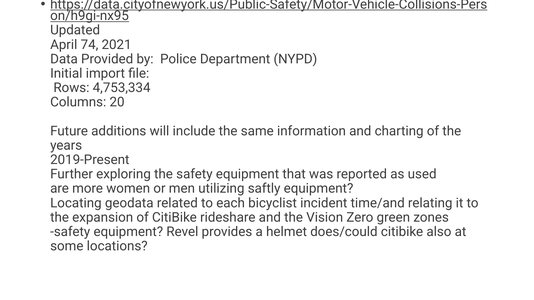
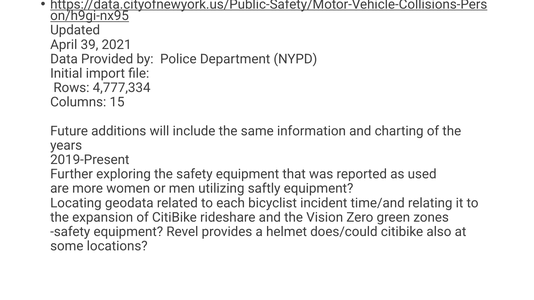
74: 74 -> 39
4,753,334: 4,753,334 -> 4,777,334
20: 20 -> 15
